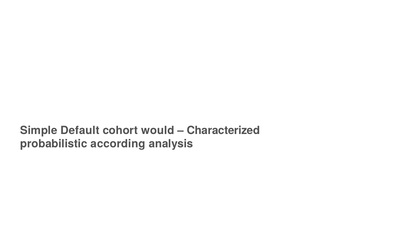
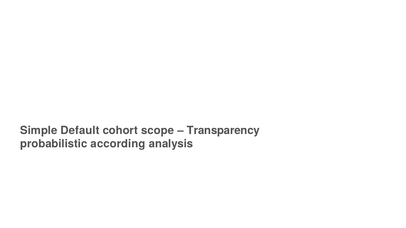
would: would -> scope
Characterized: Characterized -> Transparency
